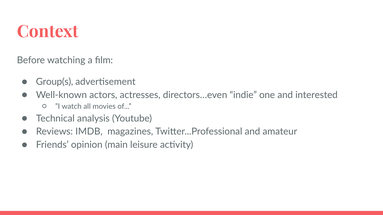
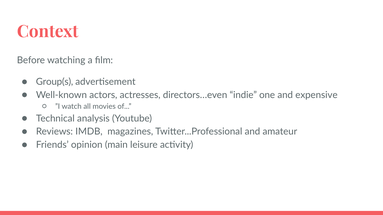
interested: interested -> expensive
